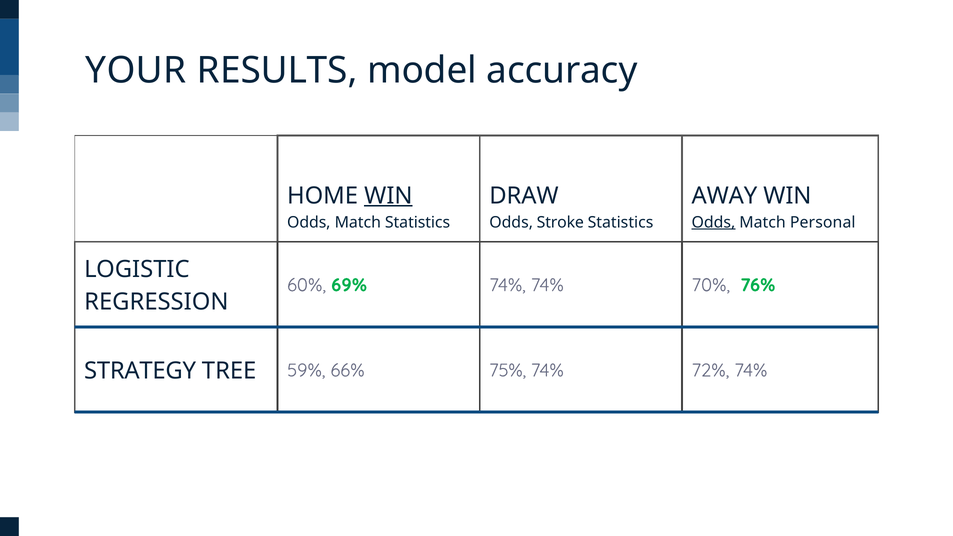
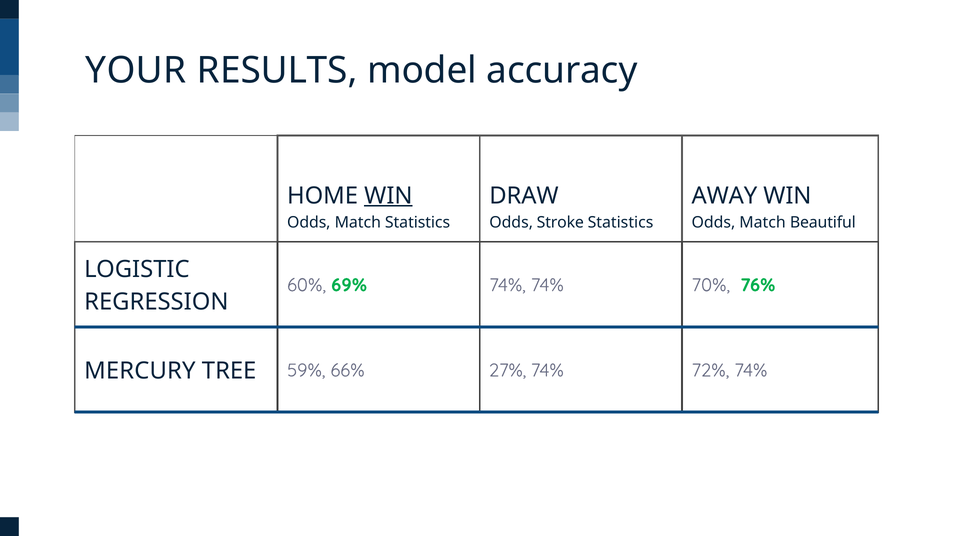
Odds at (713, 222) underline: present -> none
Personal: Personal -> Beautiful
STRATEGY: STRATEGY -> MERCURY
75%: 75% -> 27%
